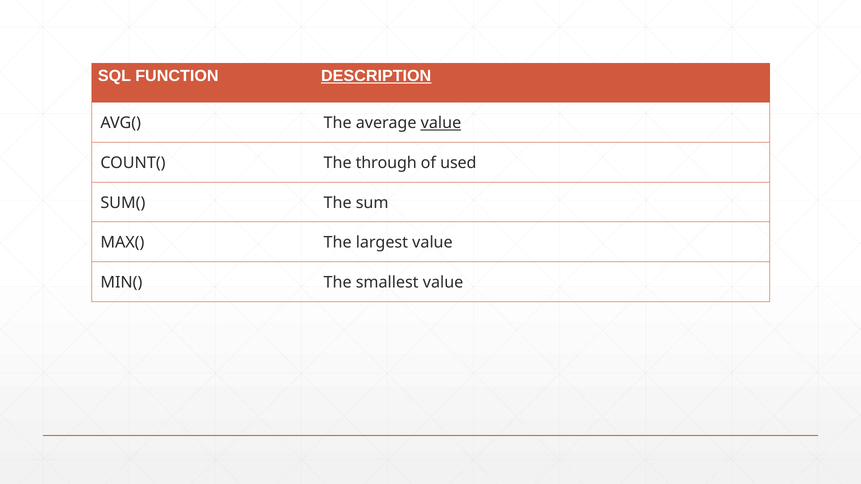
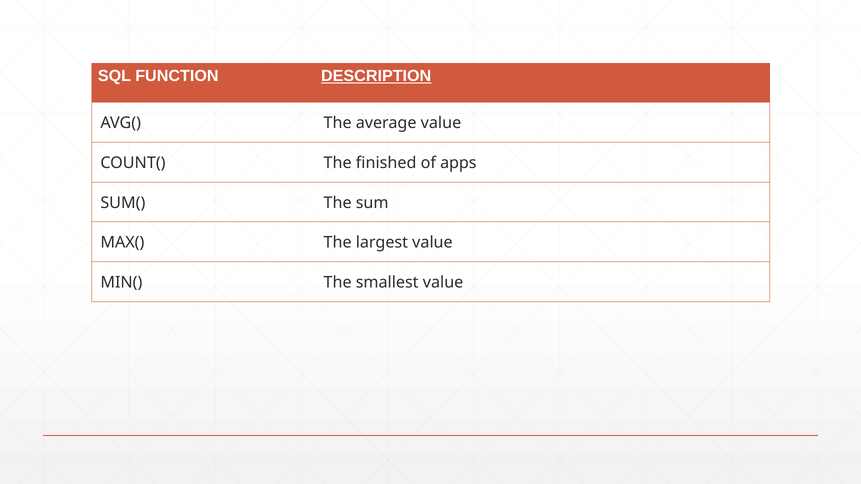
value at (441, 123) underline: present -> none
through: through -> finished
used: used -> apps
